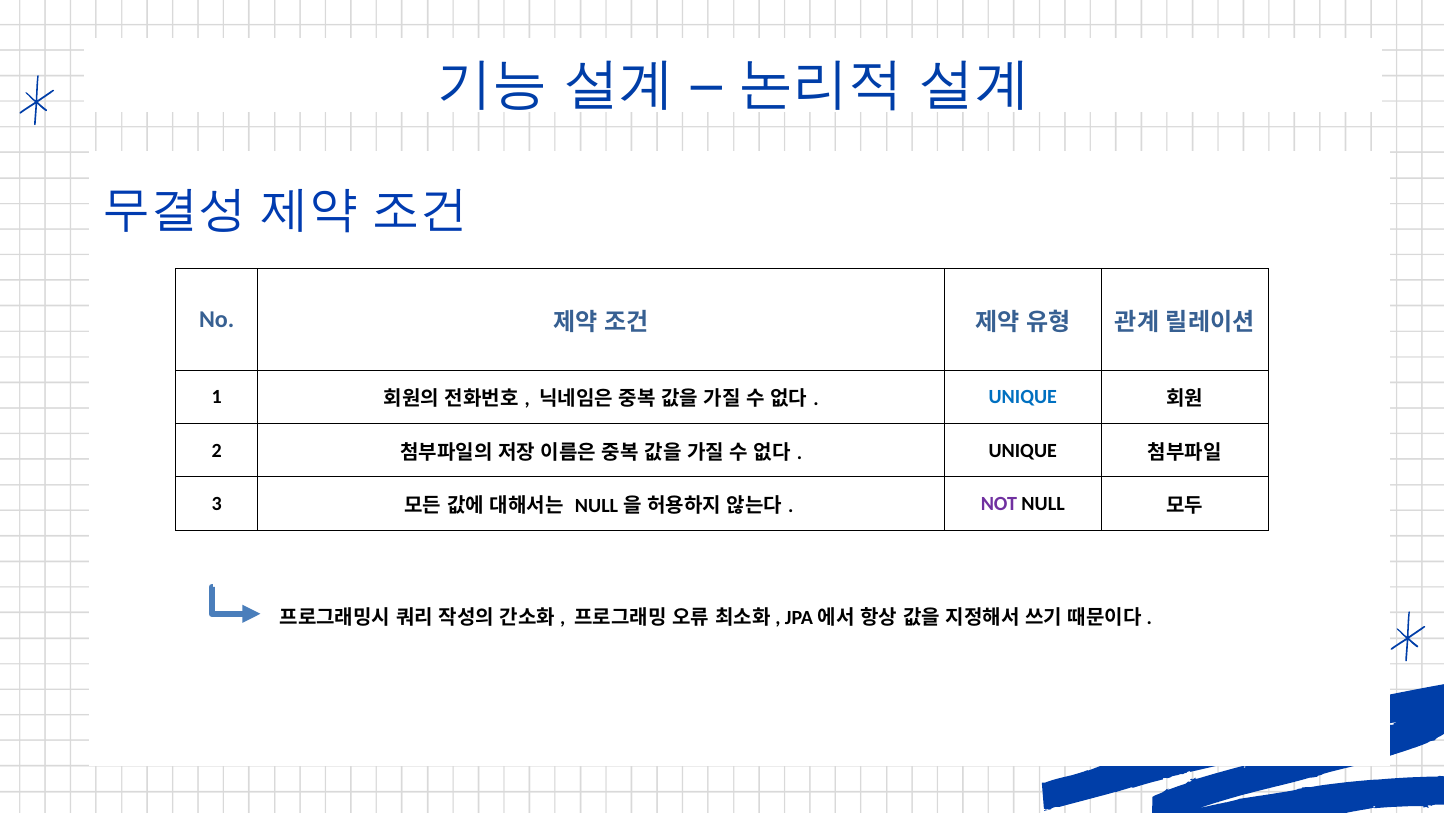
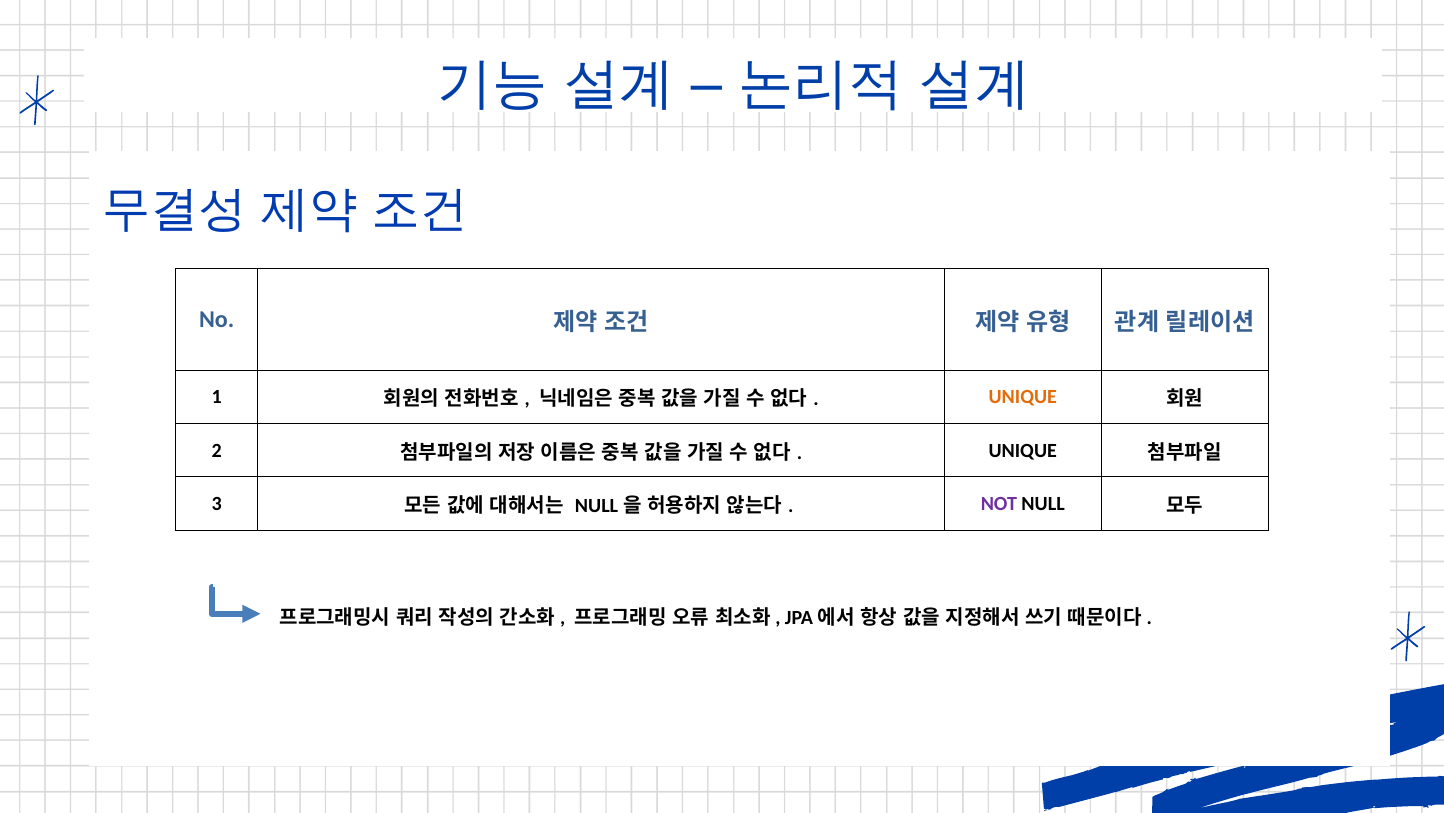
UNIQUE at (1023, 397) colour: blue -> orange
